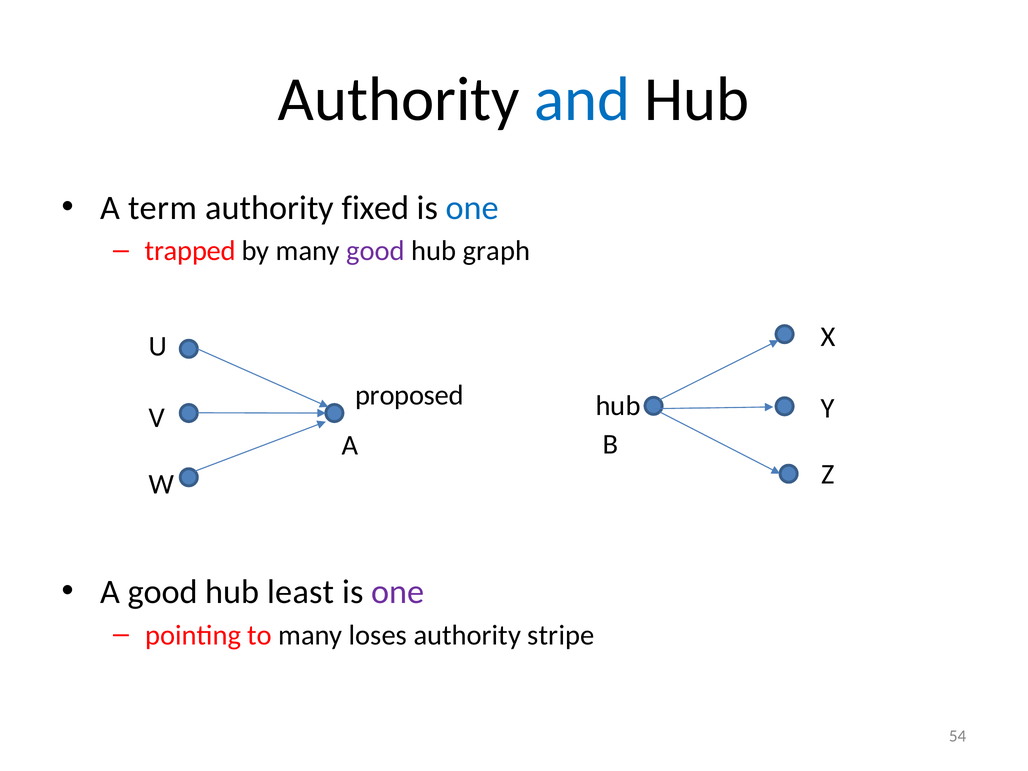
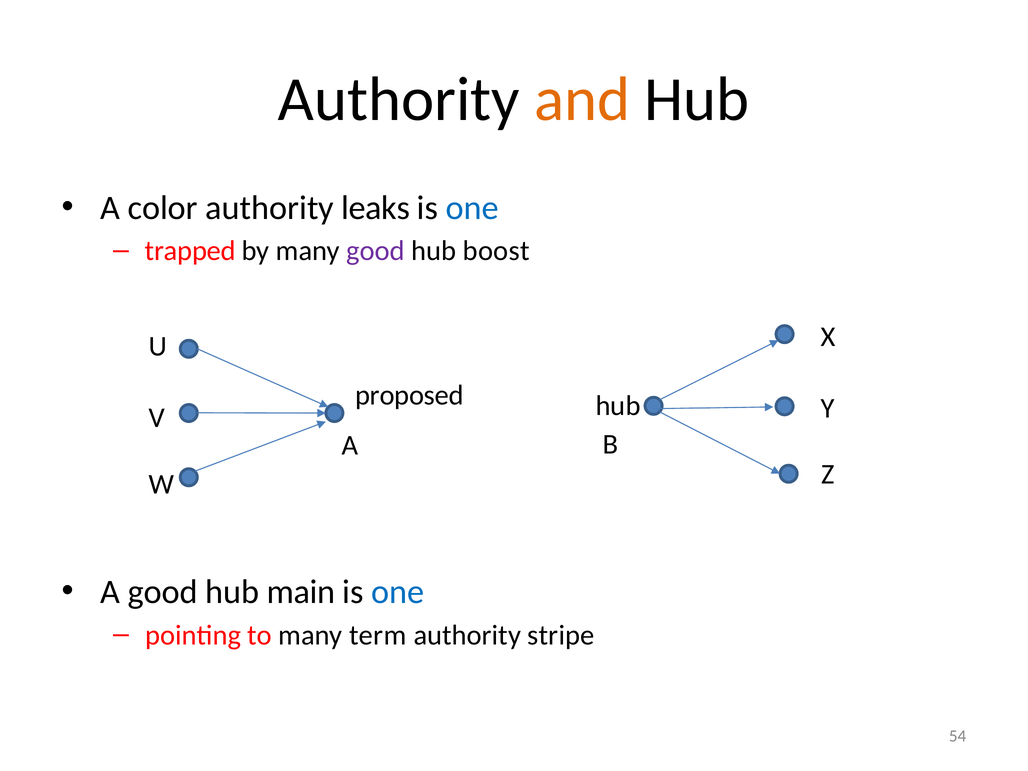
and colour: blue -> orange
term: term -> color
fixed: fixed -> leaks
graph: graph -> boost
least: least -> main
one at (398, 592) colour: purple -> blue
loses: loses -> term
